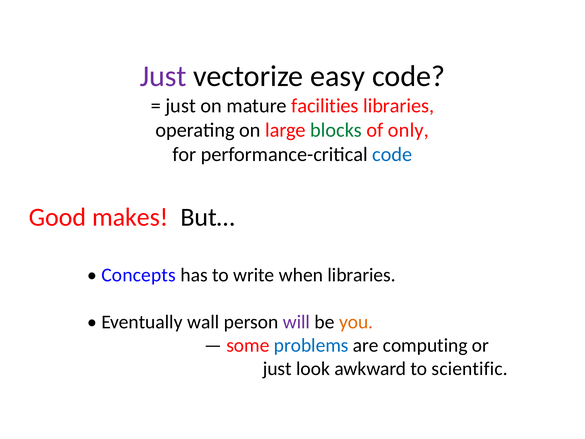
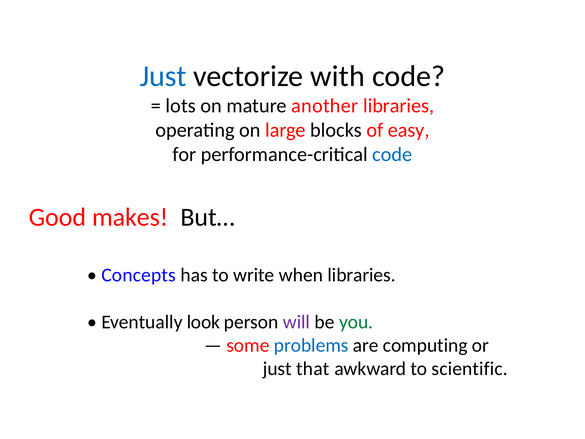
Just at (163, 76) colour: purple -> blue
easy: easy -> with
just at (181, 106): just -> lots
facilities: facilities -> another
blocks colour: green -> black
only: only -> easy
wall: wall -> look
you colour: orange -> green
look: look -> that
